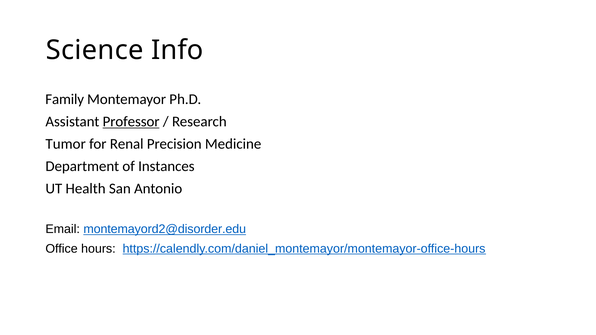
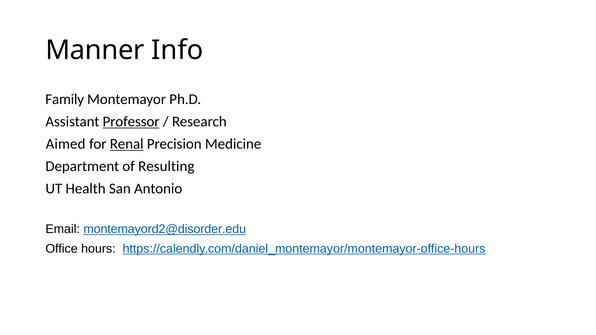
Science: Science -> Manner
Tumor: Tumor -> Aimed
Renal underline: none -> present
Instances: Instances -> Resulting
